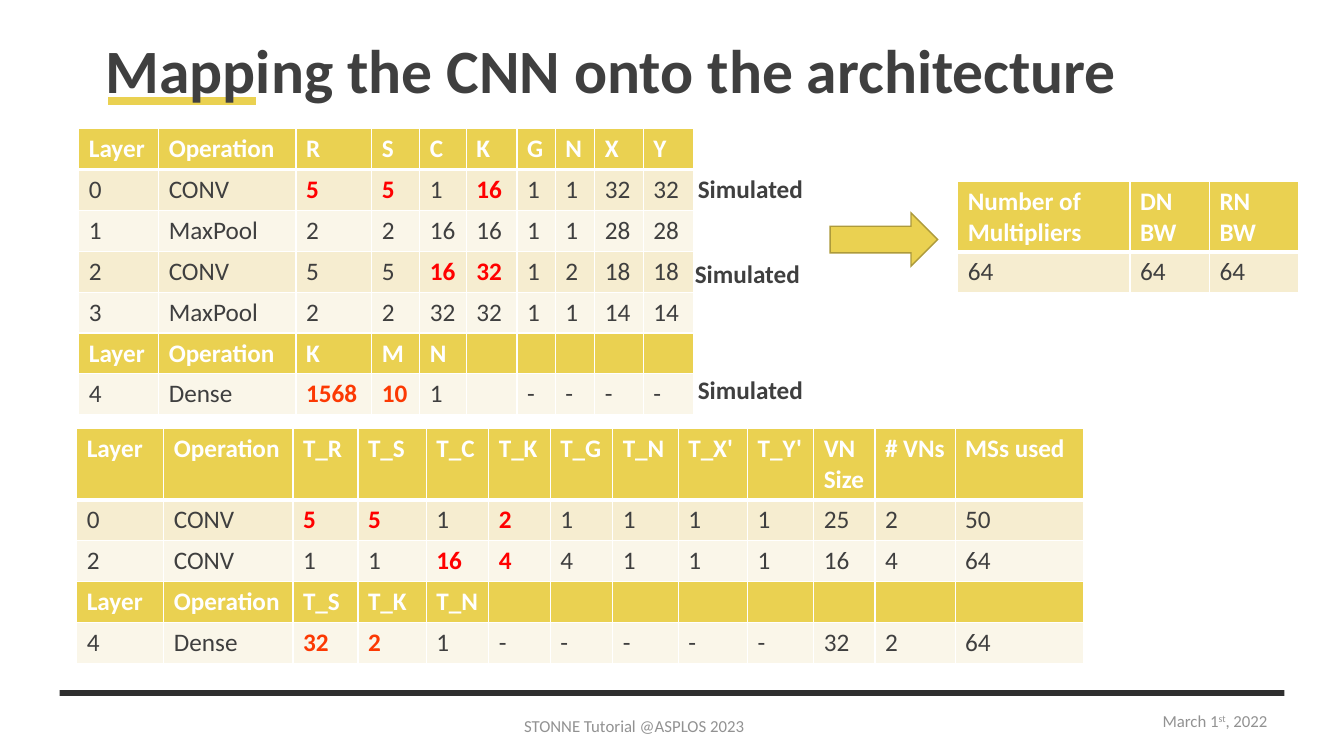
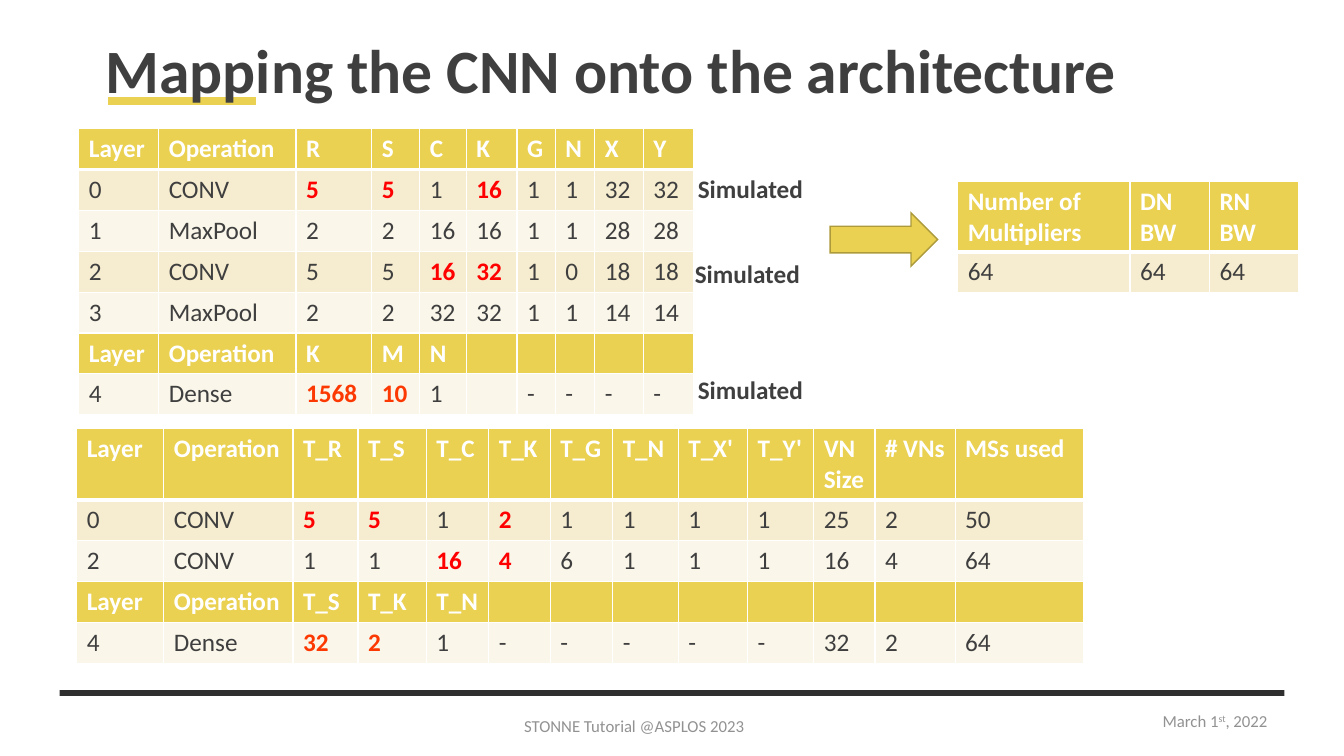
32 1 2: 2 -> 0
4 4: 4 -> 6
